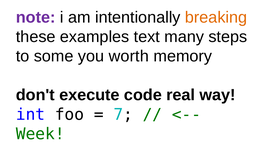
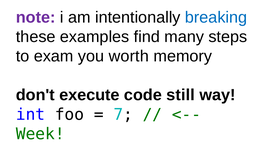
breaking colour: orange -> blue
text: text -> find
some: some -> exam
real: real -> still
